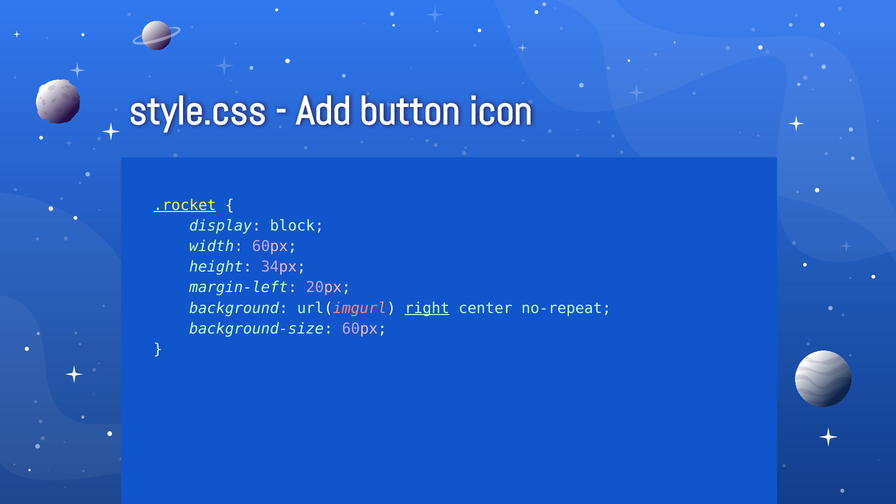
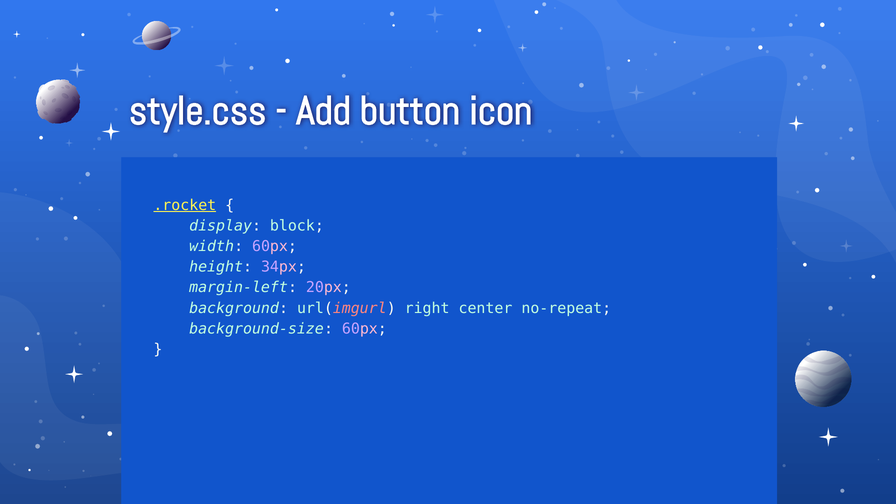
right underline: present -> none
